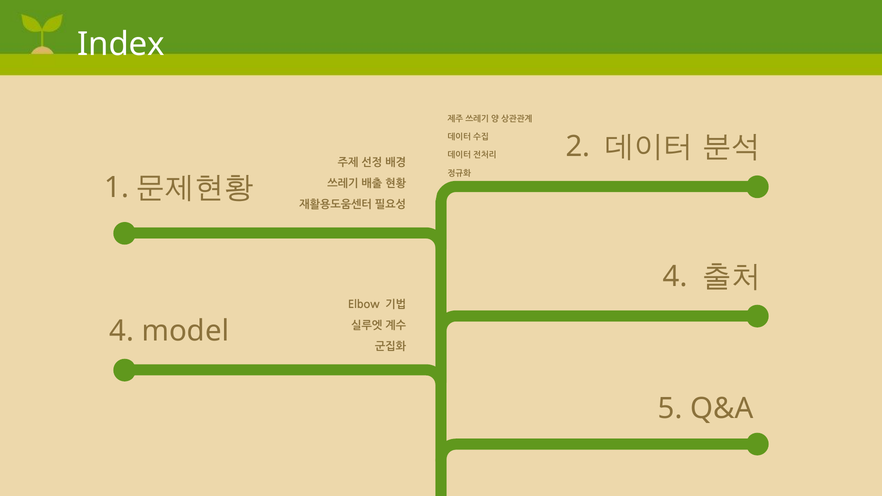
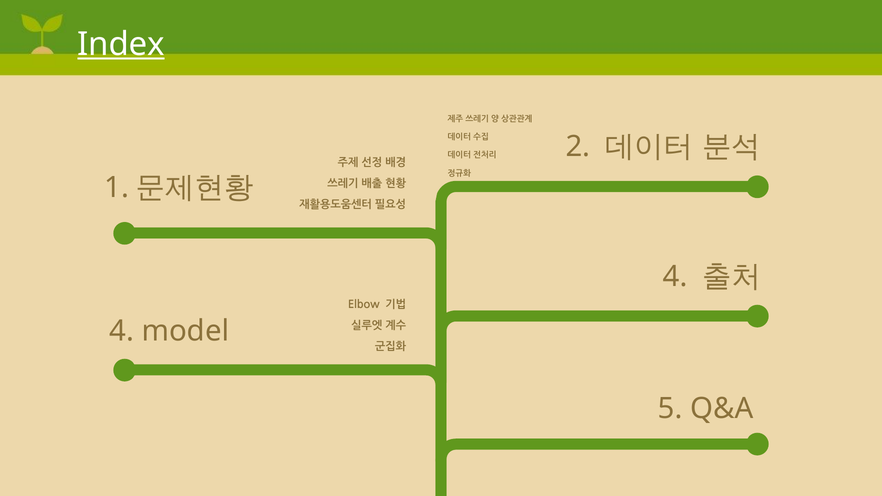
Index underline: none -> present
